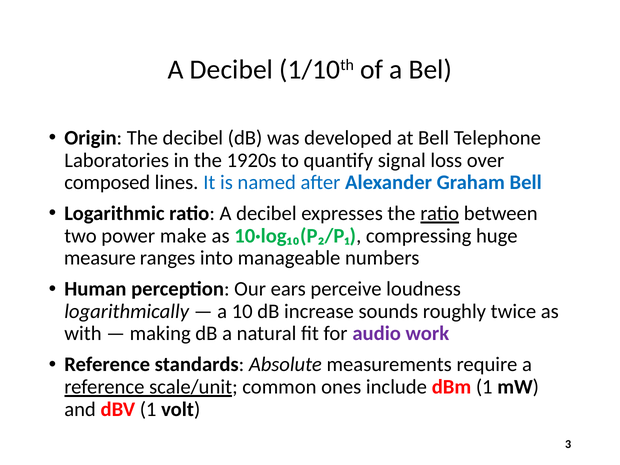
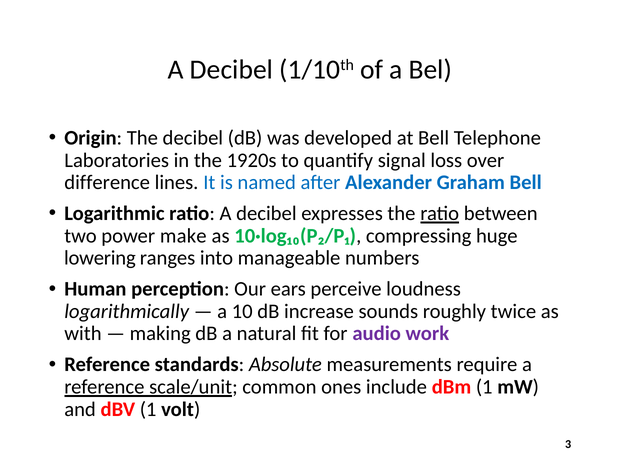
composed: composed -> difference
measure: measure -> lowering
